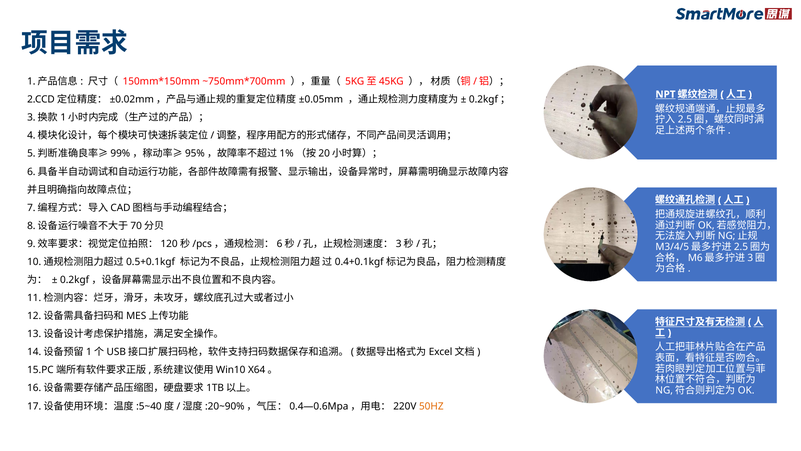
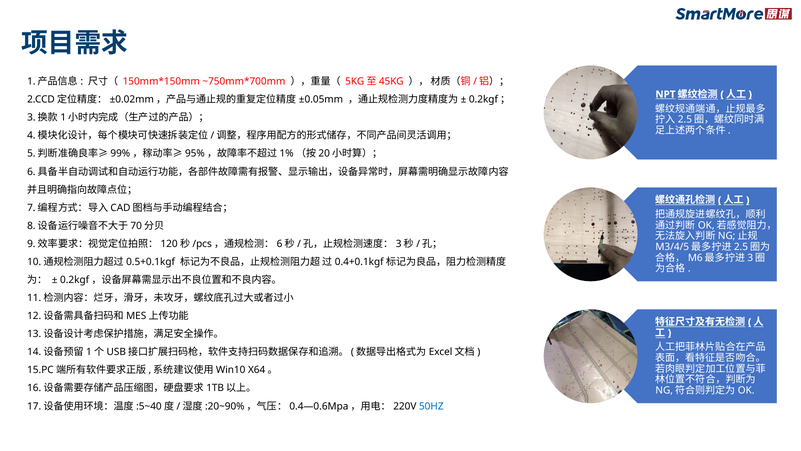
50HZ colour: orange -> blue
